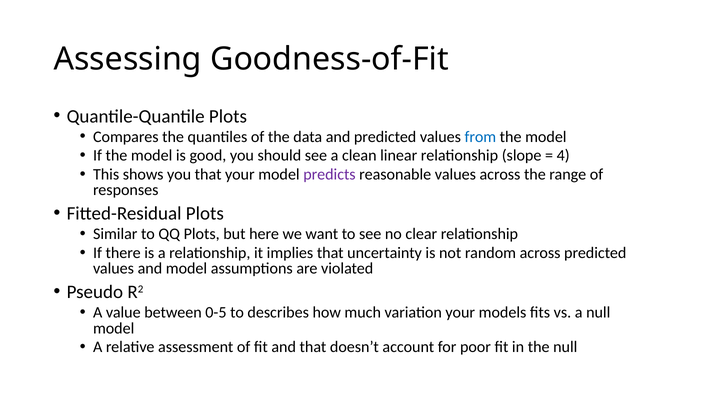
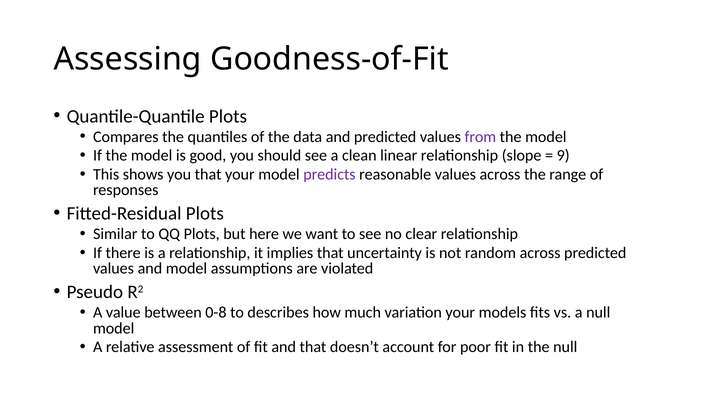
from colour: blue -> purple
4: 4 -> 9
0-5: 0-5 -> 0-8
